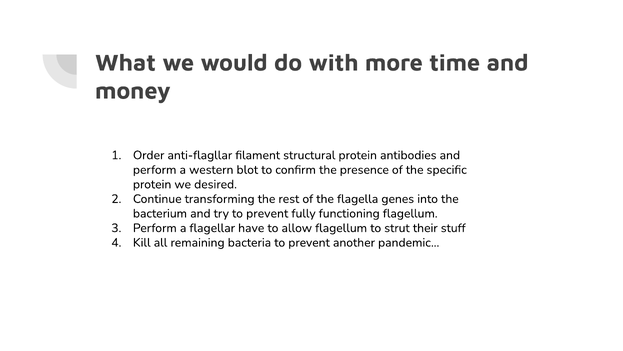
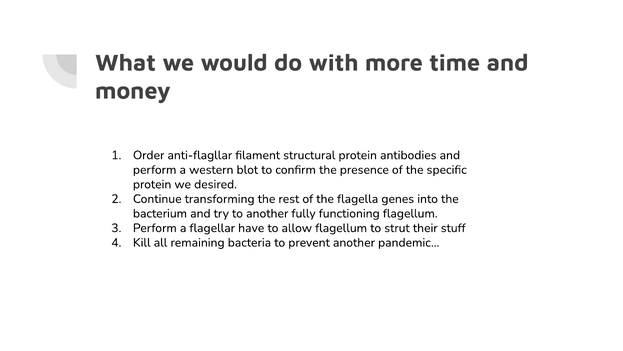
try to prevent: prevent -> another
